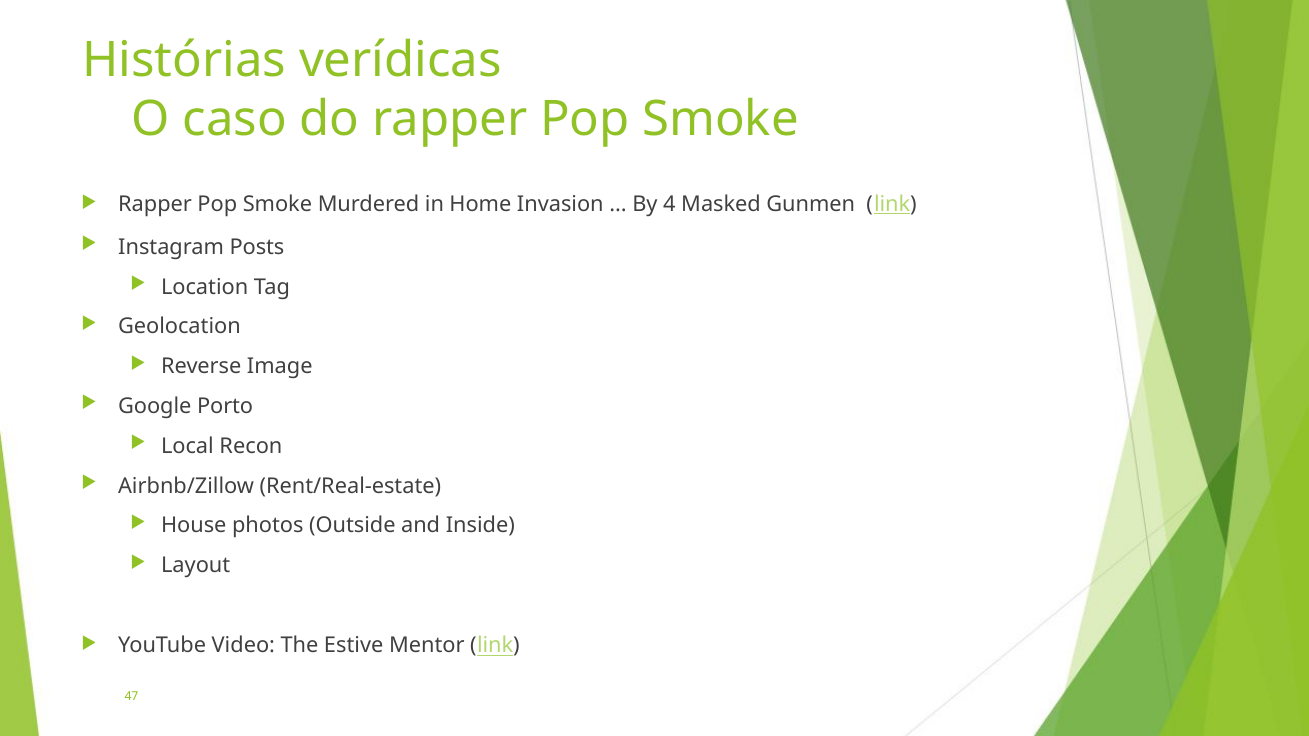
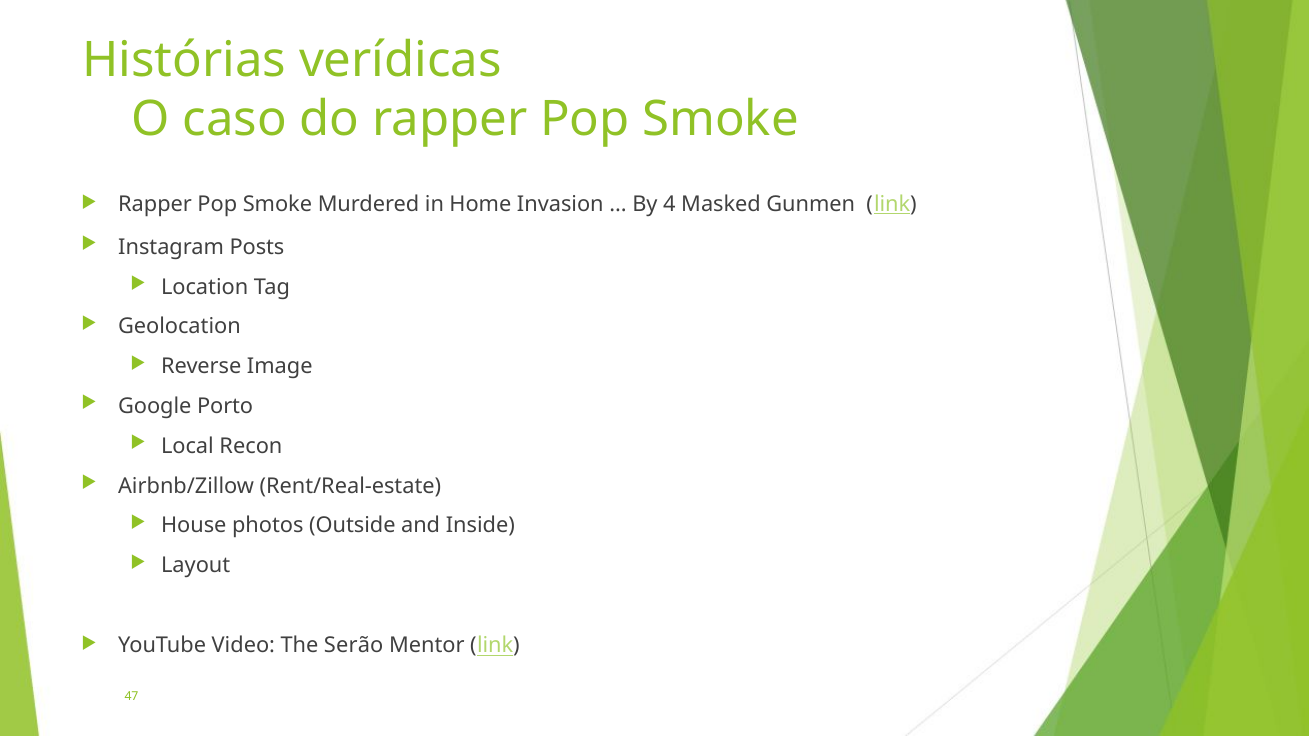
Estive: Estive -> Serão
